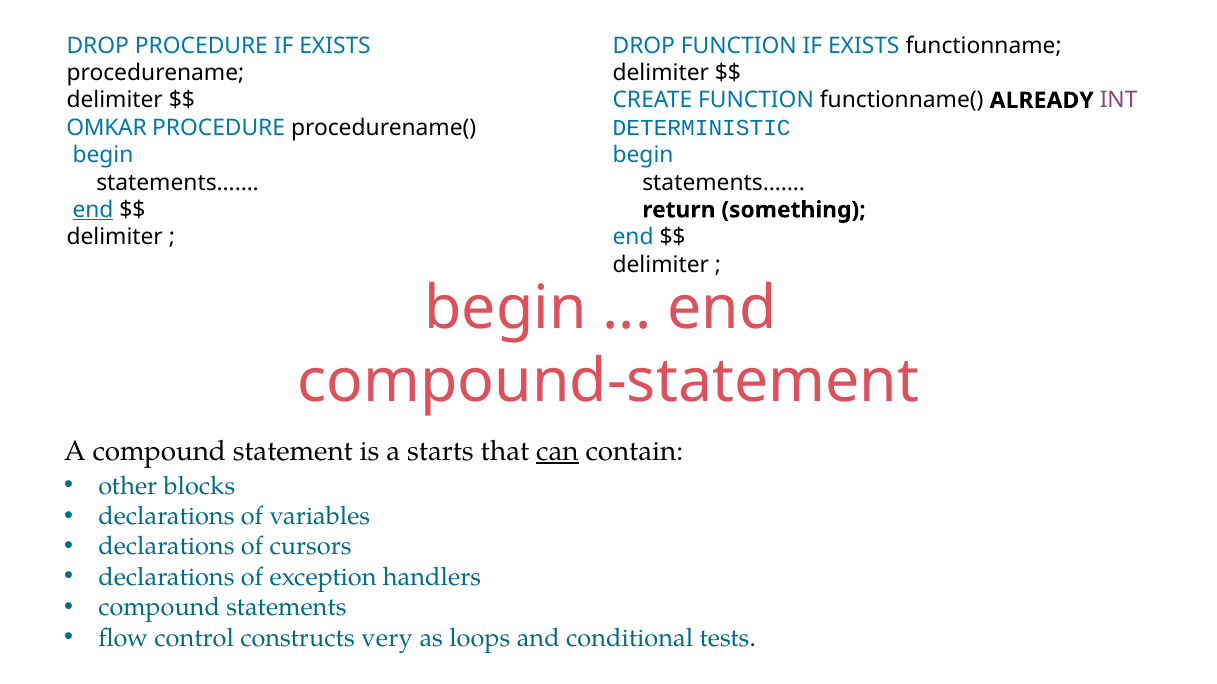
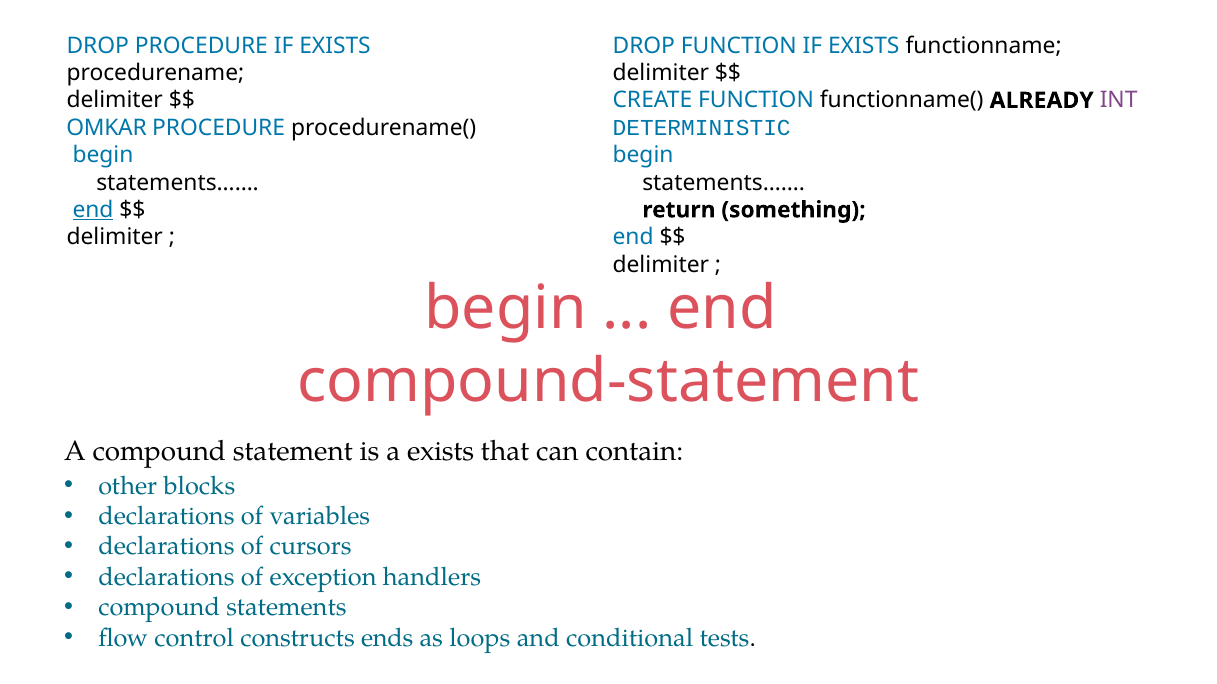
a starts: starts -> exists
can underline: present -> none
very: very -> ends
